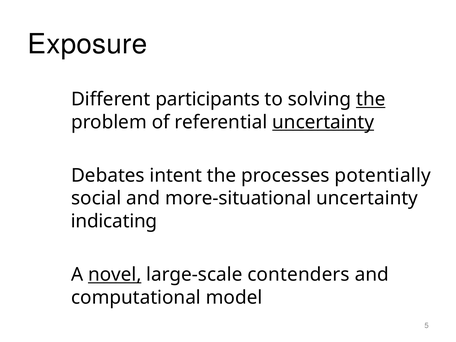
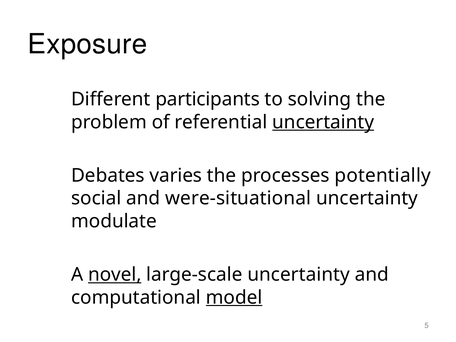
the at (371, 99) underline: present -> none
intent: intent -> varies
more-situational: more-situational -> were-situational
indicating: indicating -> modulate
large-scale contenders: contenders -> uncertainty
model underline: none -> present
